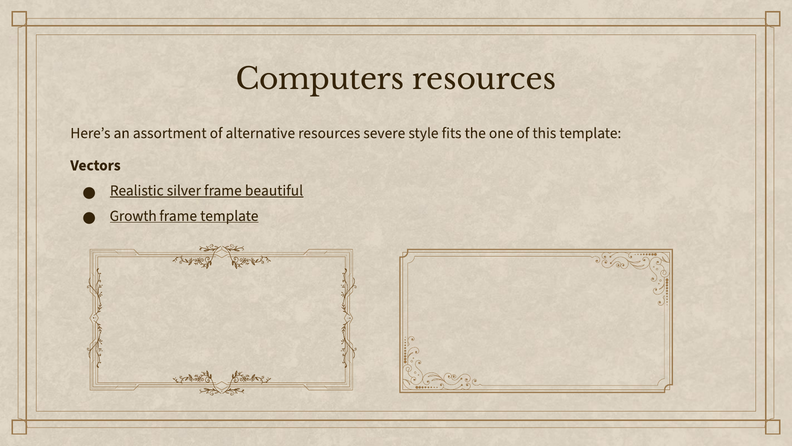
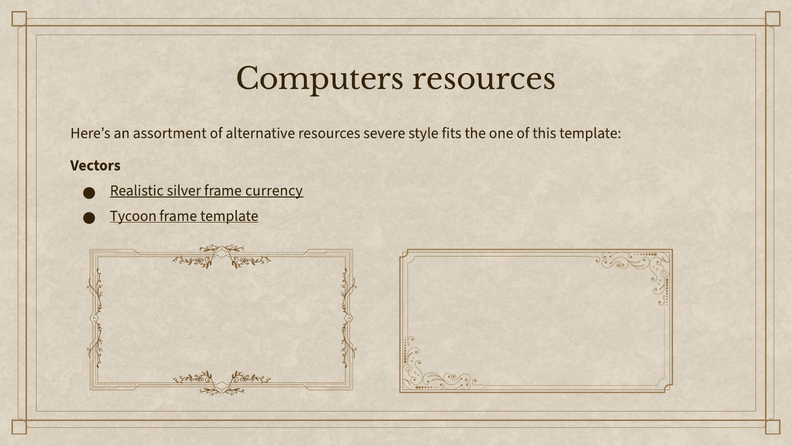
beautiful: beautiful -> currency
Growth: Growth -> Tycoon
